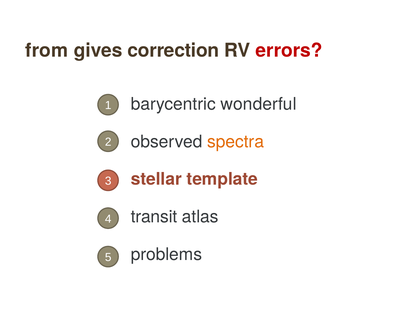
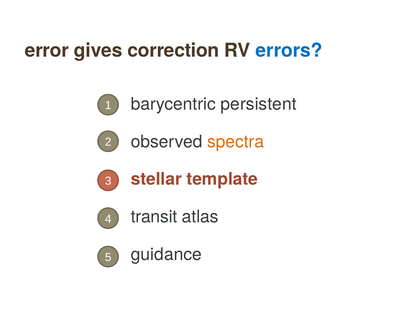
from: from -> error
errors colour: red -> blue
wonderful: wonderful -> persistent
problems: problems -> guidance
